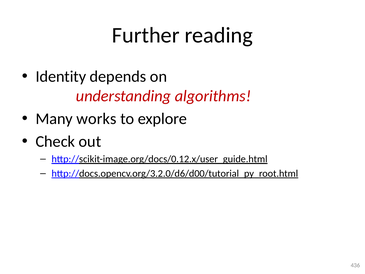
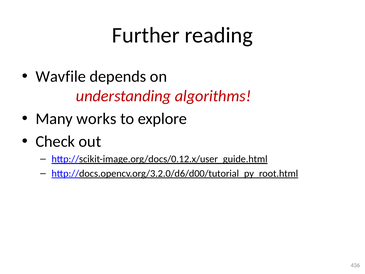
Identity: Identity -> Wavfile
